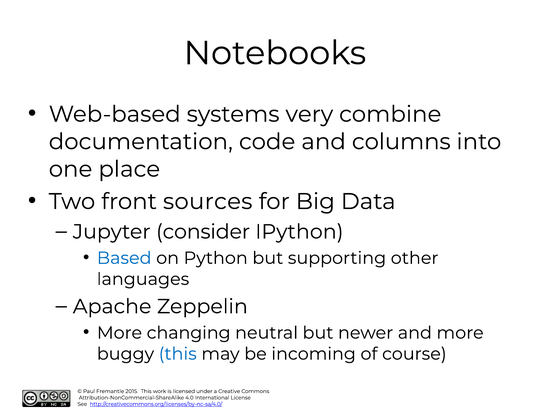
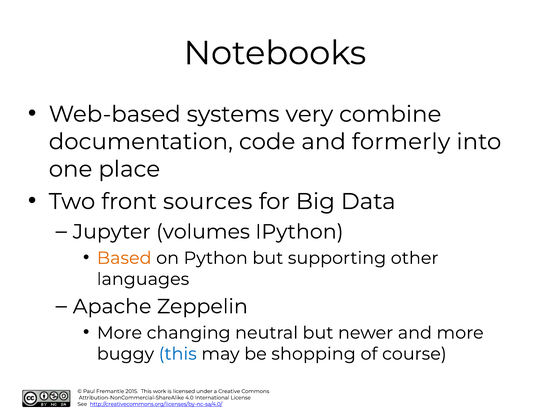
columns: columns -> formerly
consider: consider -> volumes
Based colour: blue -> orange
incoming: incoming -> shopping
